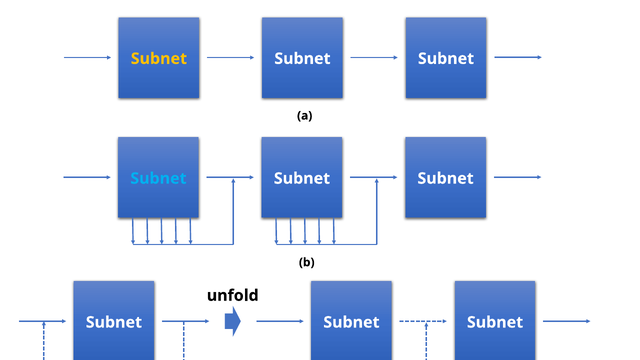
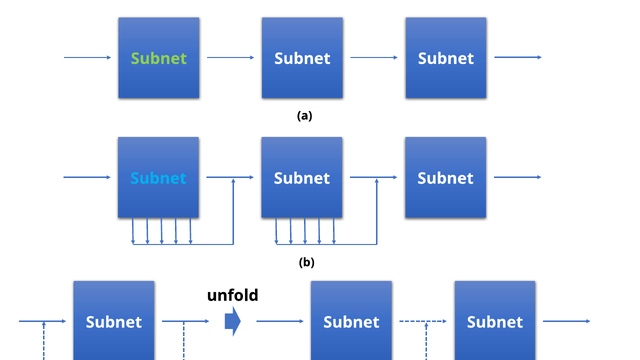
Subnet at (159, 59) colour: yellow -> light green
